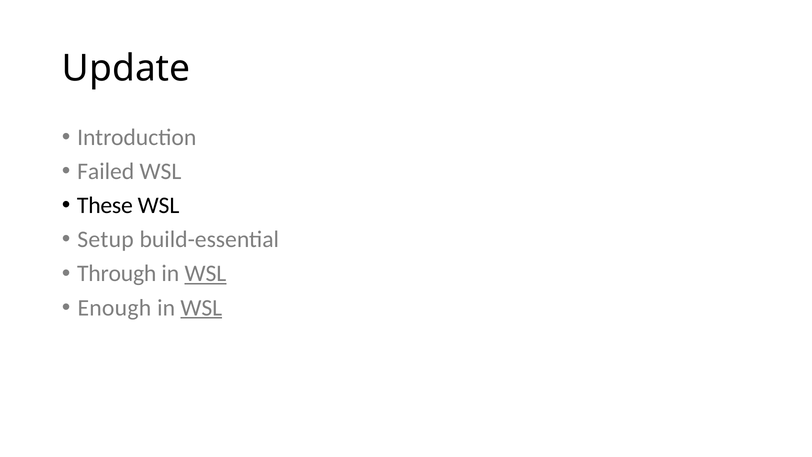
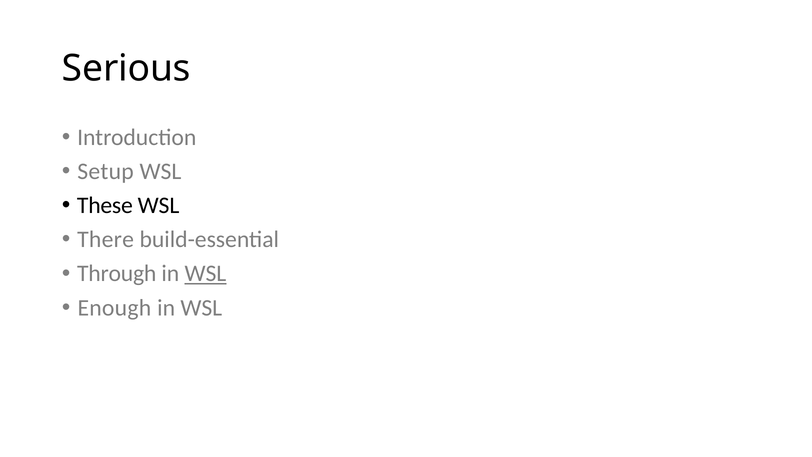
Update: Update -> Serious
Failed: Failed -> Setup
Setup: Setup -> There
WSL at (201, 308) underline: present -> none
